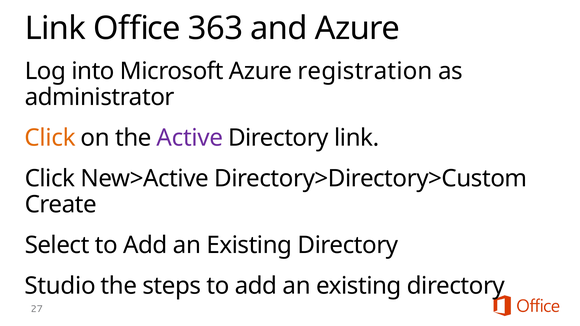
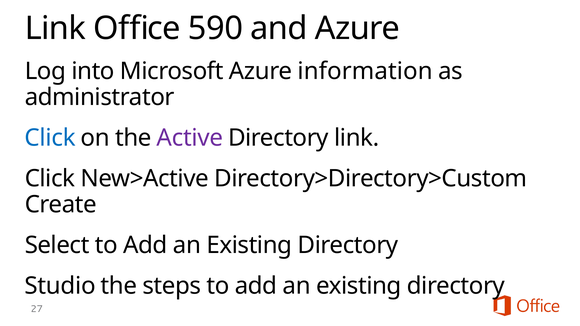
363: 363 -> 590
registration: registration -> information
Click at (50, 138) colour: orange -> blue
